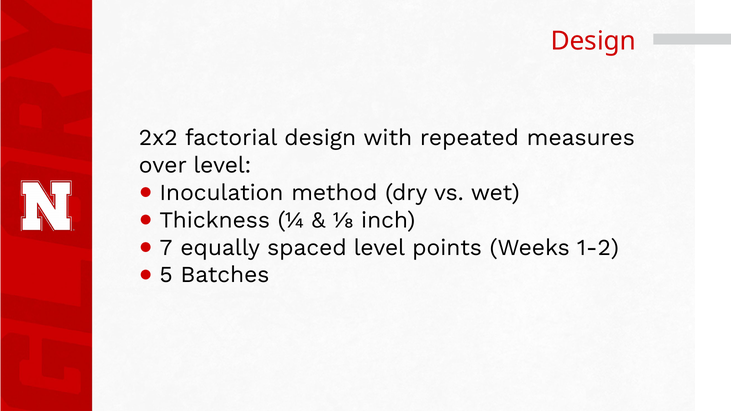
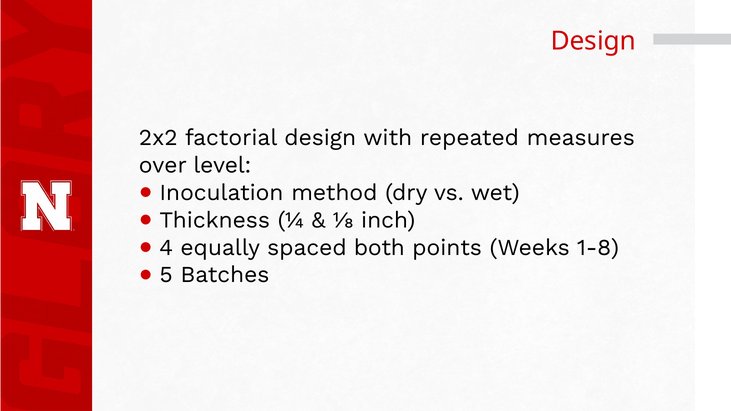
7: 7 -> 4
spaced level: level -> both
1-2: 1-2 -> 1-8
